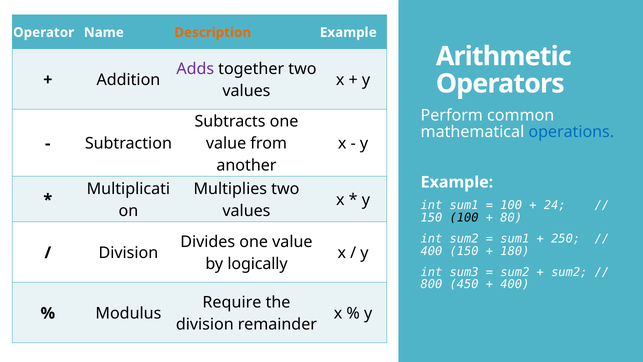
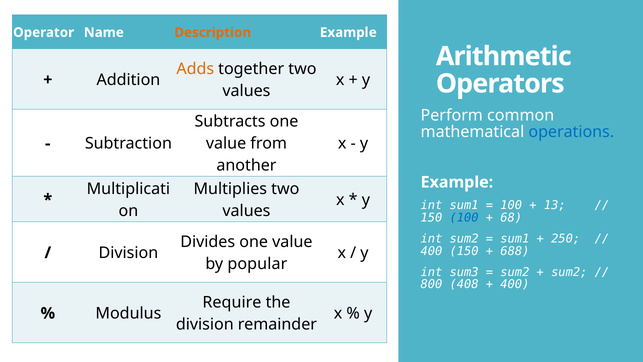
Adds colour: purple -> orange
24: 24 -> 13
100 at (464, 218) colour: black -> blue
80: 80 -> 68
180: 180 -> 688
logically: logically -> popular
450: 450 -> 408
